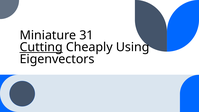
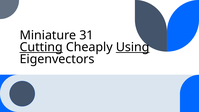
Using underline: none -> present
